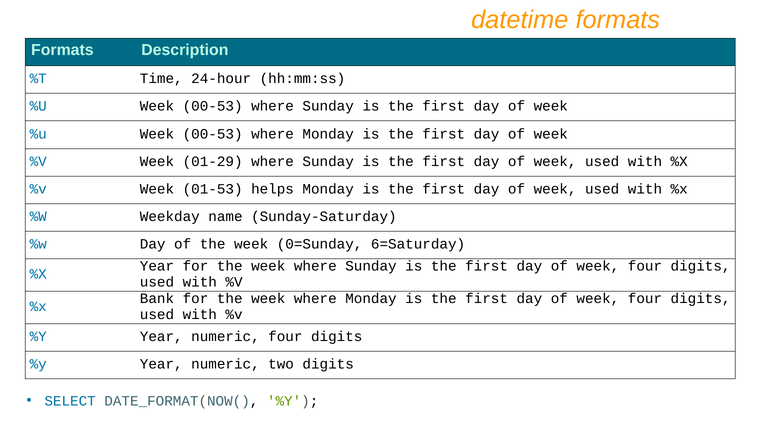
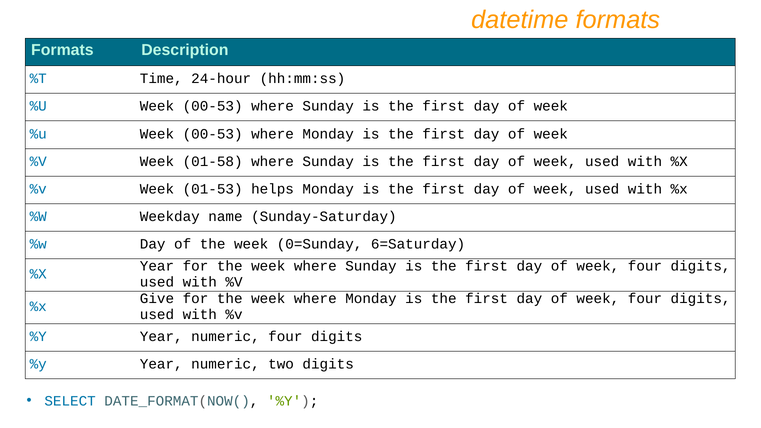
01-29: 01-29 -> 01-58
Bank: Bank -> Give
